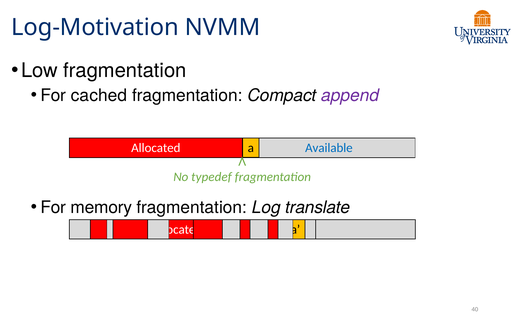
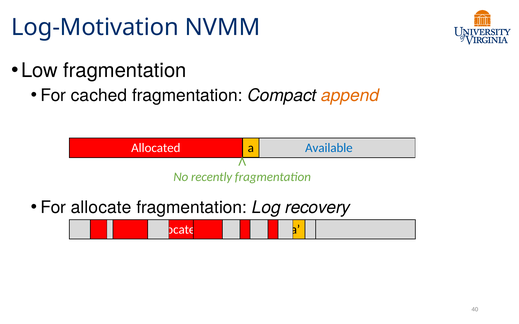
append colour: purple -> orange
typedef: typedef -> recently
memory: memory -> allocate
translate: translate -> recovery
